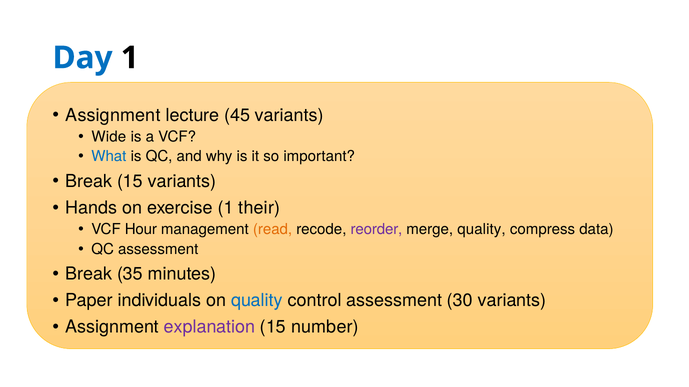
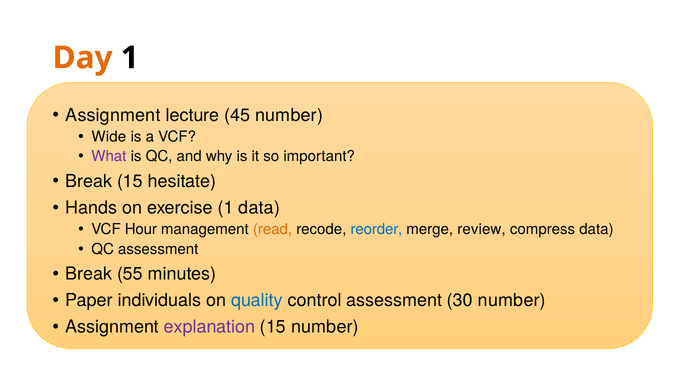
Day colour: blue -> orange
45 variants: variants -> number
What colour: blue -> purple
15 variants: variants -> hesitate
1 their: their -> data
reorder colour: purple -> blue
merge quality: quality -> review
35: 35 -> 55
30 variants: variants -> number
